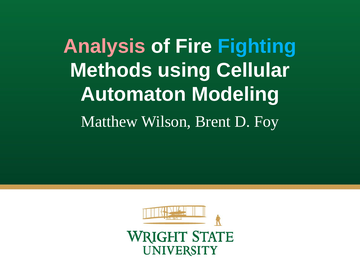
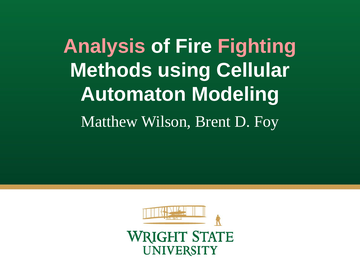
Fighting colour: light blue -> pink
